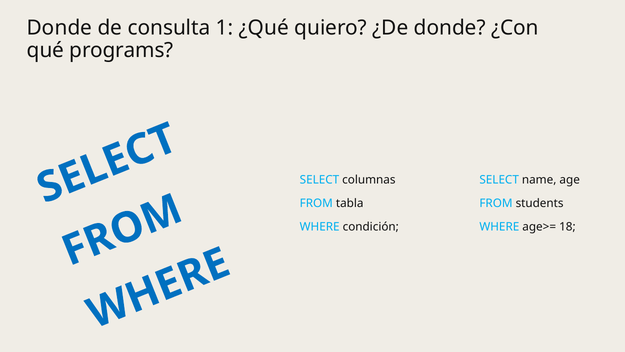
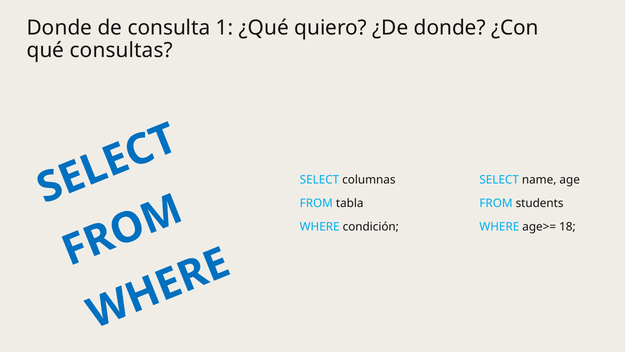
programs: programs -> consultas
